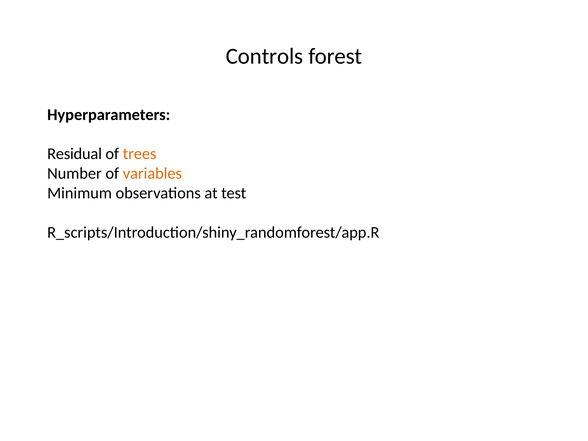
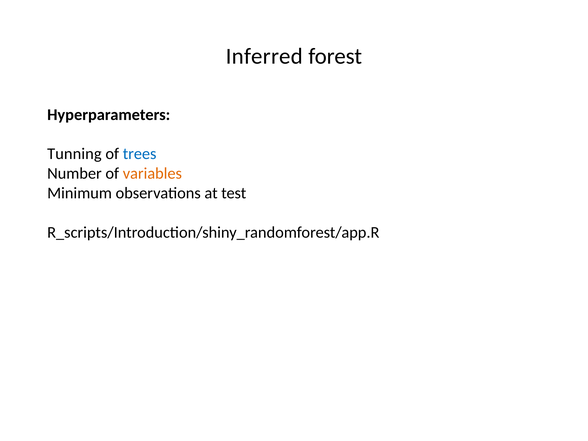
Controls: Controls -> Inferred
Residual: Residual -> Tunning
trees colour: orange -> blue
